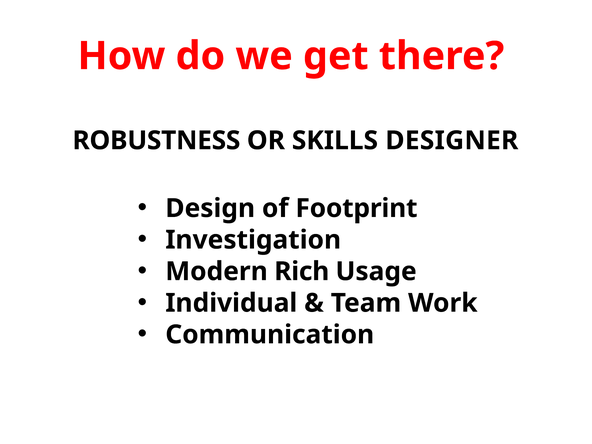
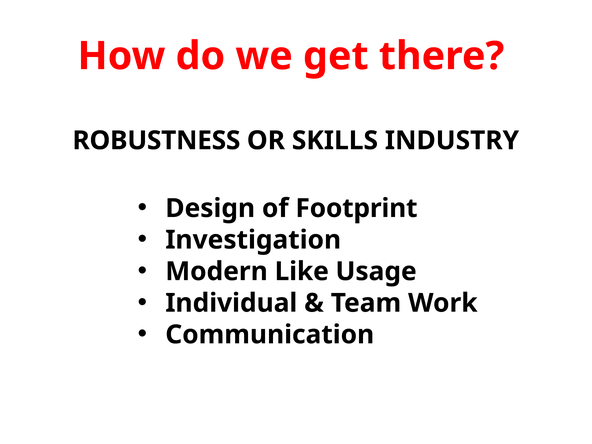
DESIGNER: DESIGNER -> INDUSTRY
Rich: Rich -> Like
